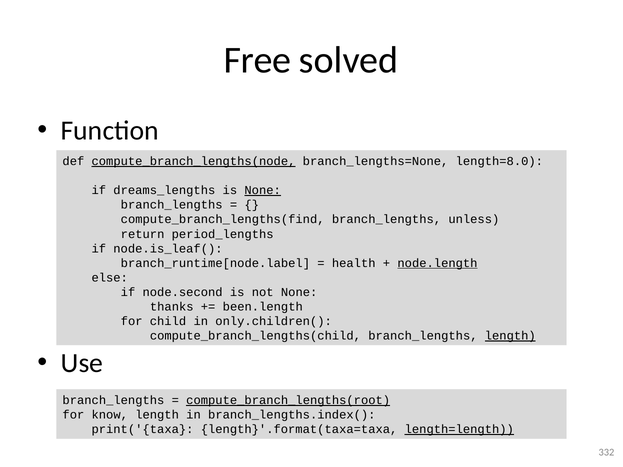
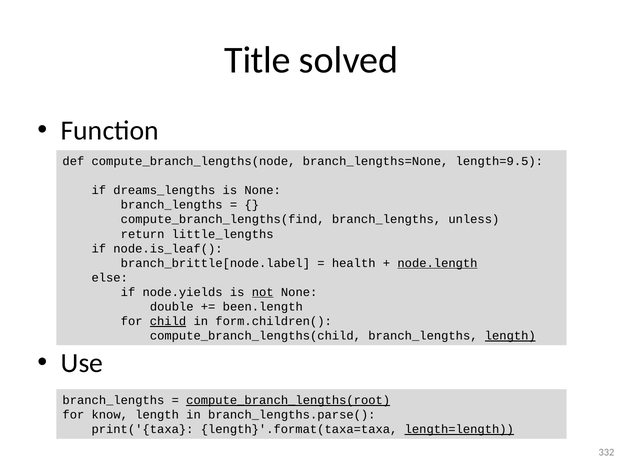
Free: Free -> Title
compute_branch_lengths(node underline: present -> none
length=8.0: length=8.0 -> length=9.5
None at (263, 191) underline: present -> none
period_lengths: period_lengths -> little_lengths
branch_runtime[node.label: branch_runtime[node.label -> branch_brittle[node.label
node.second: node.second -> node.yields
not underline: none -> present
thanks: thanks -> double
child underline: none -> present
only.children(: only.children( -> form.children(
branch_lengths.index(: branch_lengths.index( -> branch_lengths.parse(
